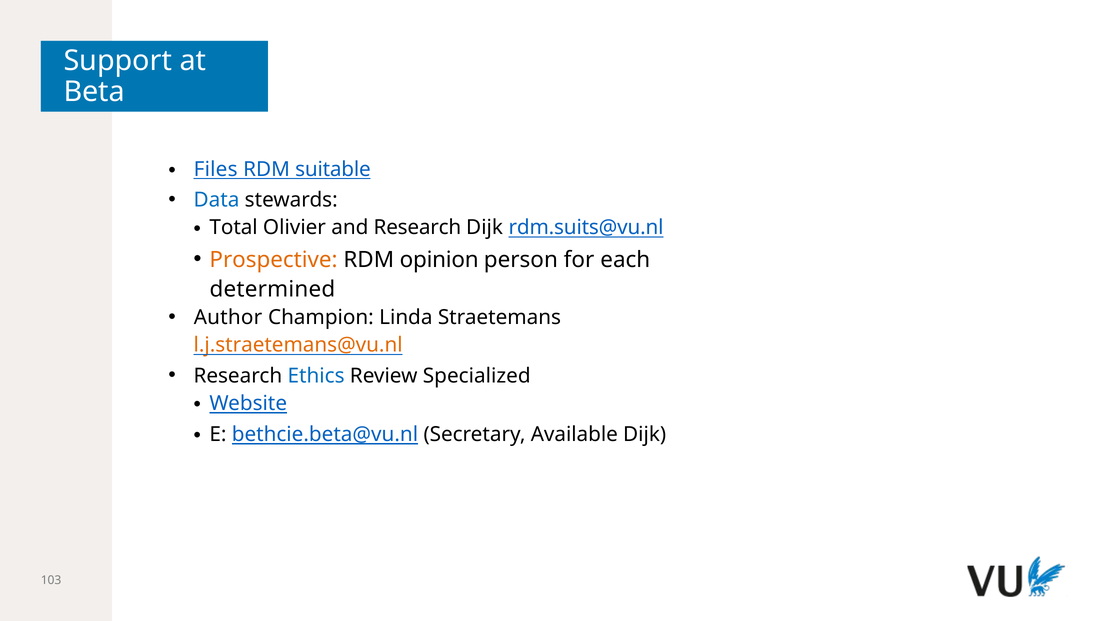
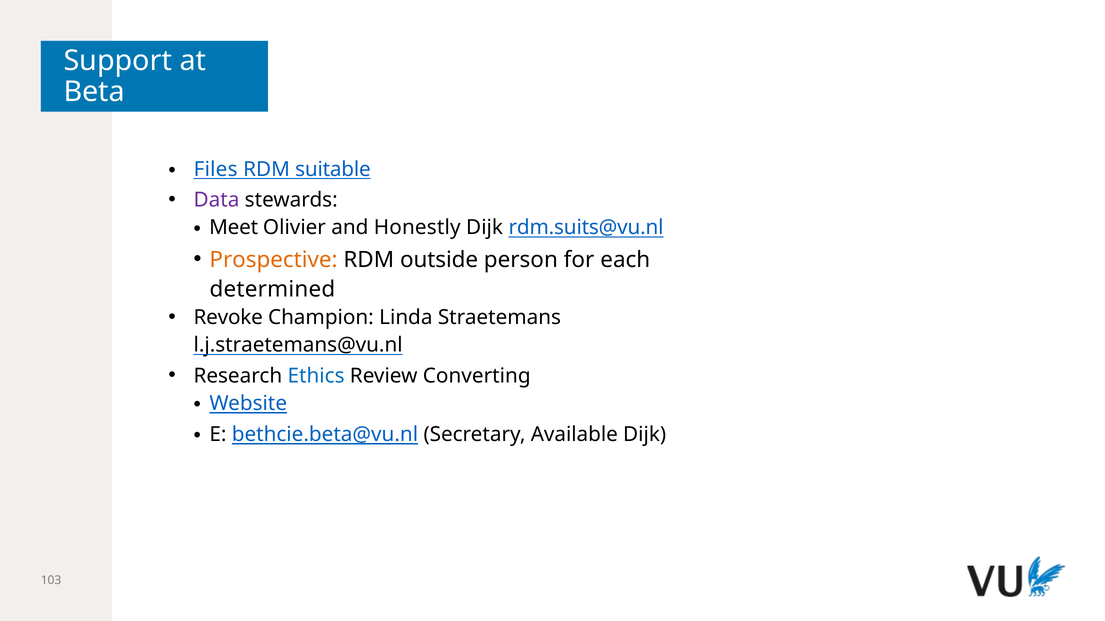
Data colour: blue -> purple
Total: Total -> Meet
and Research: Research -> Honestly
opinion: opinion -> outside
Author: Author -> Revoke
l.j.straetemans@vu.nl colour: orange -> black
Specialized: Specialized -> Converting
